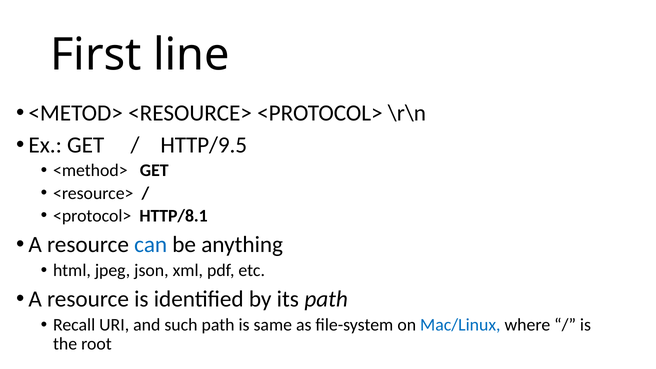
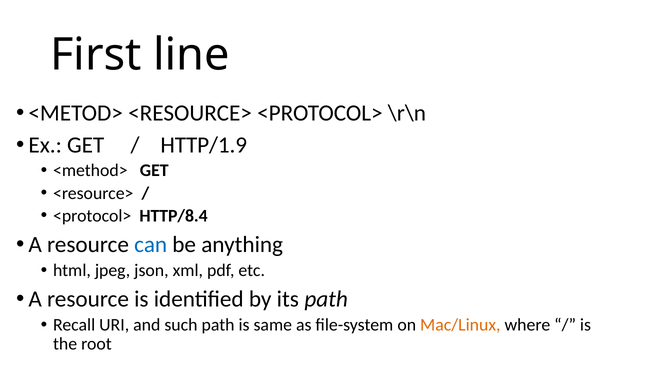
HTTP/9.5: HTTP/9.5 -> HTTP/1.9
HTTP/8.1: HTTP/8.1 -> HTTP/8.4
Mac/Linux colour: blue -> orange
